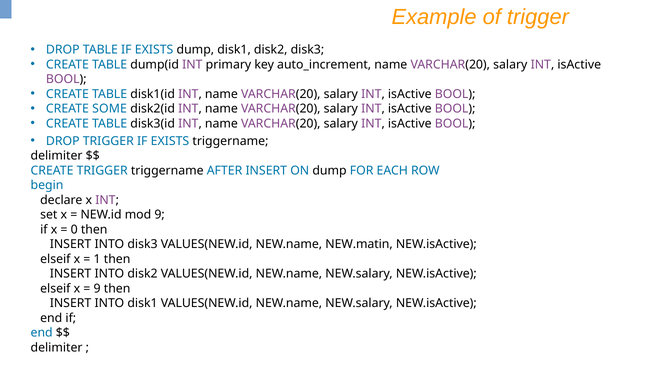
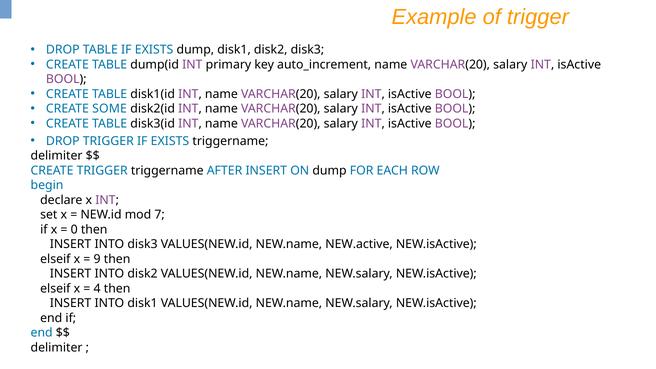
mod 9: 9 -> 7
NEW.matin: NEW.matin -> NEW.active
1: 1 -> 9
9 at (97, 289): 9 -> 4
